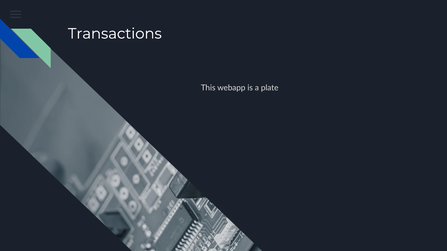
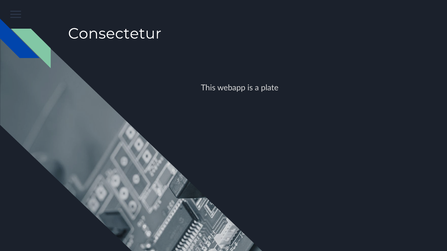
Transactions: Transactions -> Consectetur
